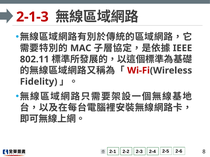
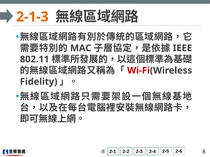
2-1-3 colour: red -> orange
